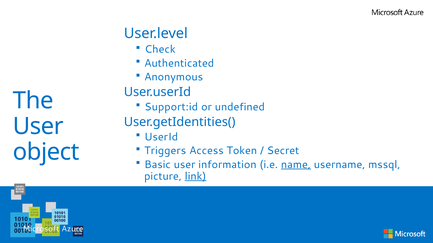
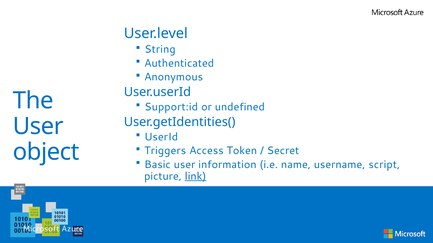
Check: Check -> String
name underline: present -> none
mssql: mssql -> script
